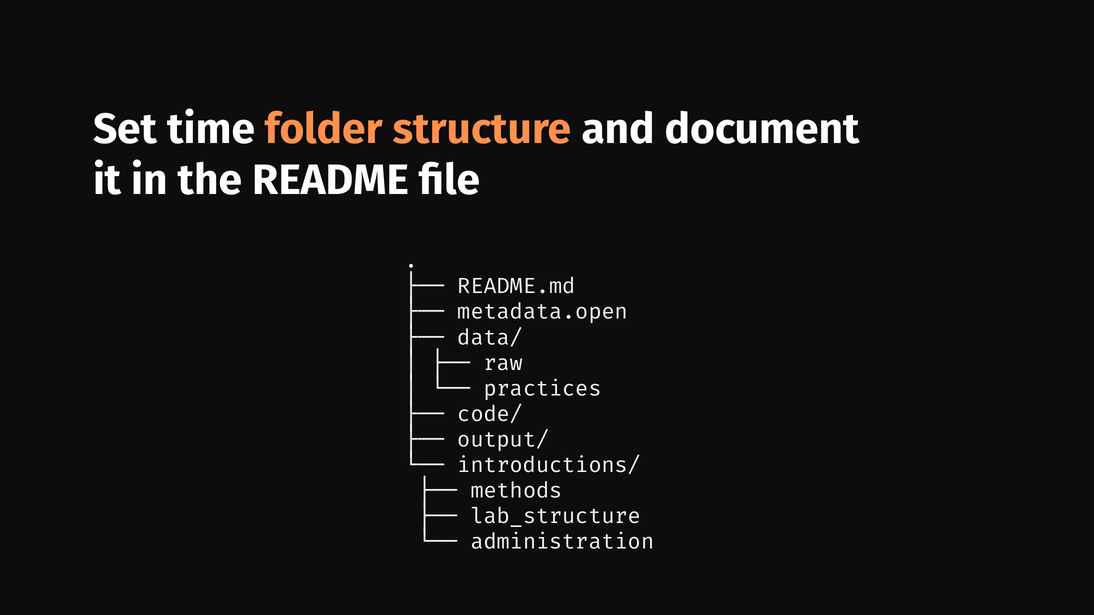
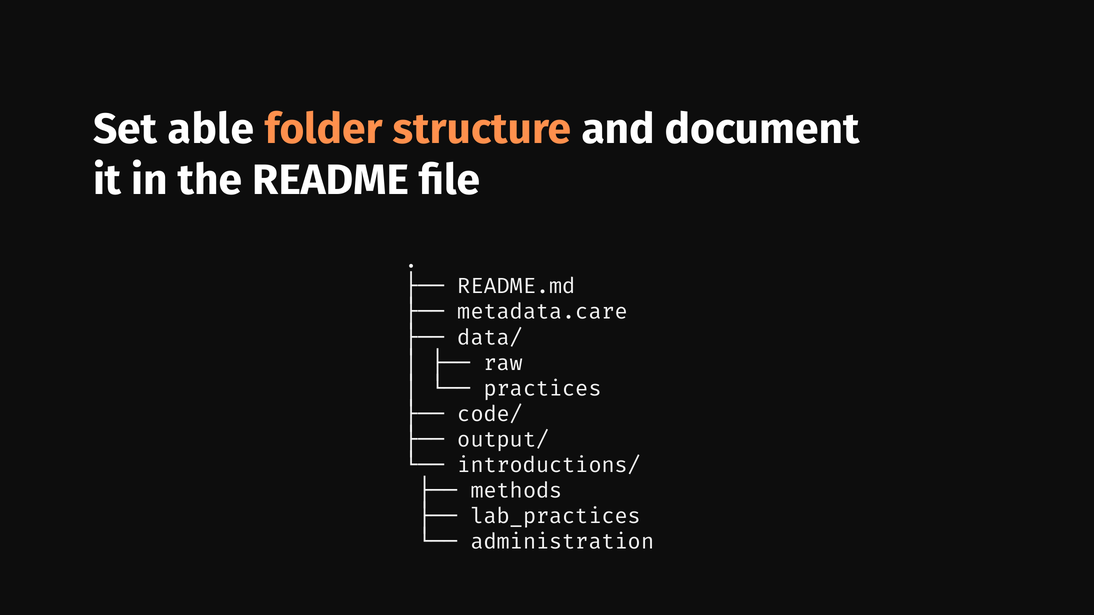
time: time -> able
metadata.open: metadata.open -> metadata.care
lab_structure: lab_structure -> lab_practices
